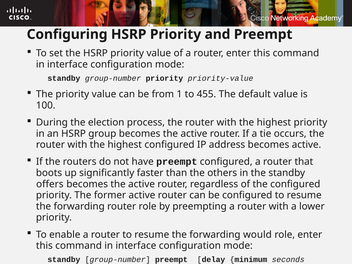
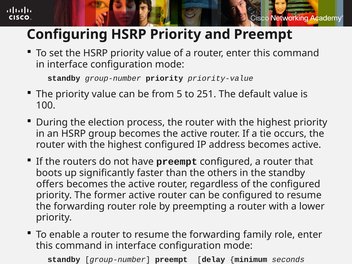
1: 1 -> 5
455: 455 -> 251
would: would -> family
